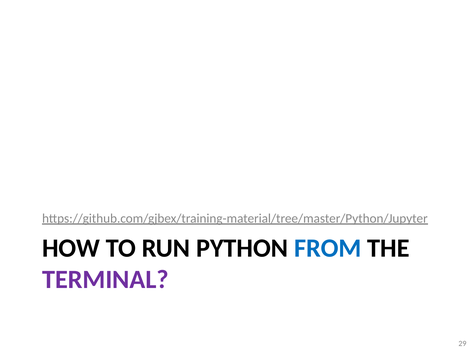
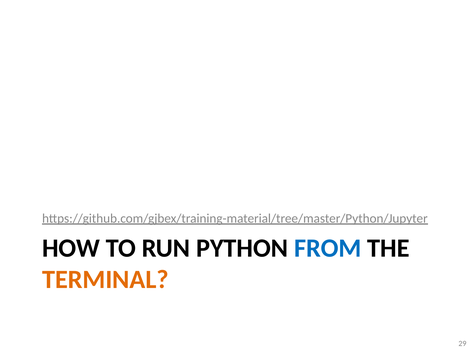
TERMINAL colour: purple -> orange
